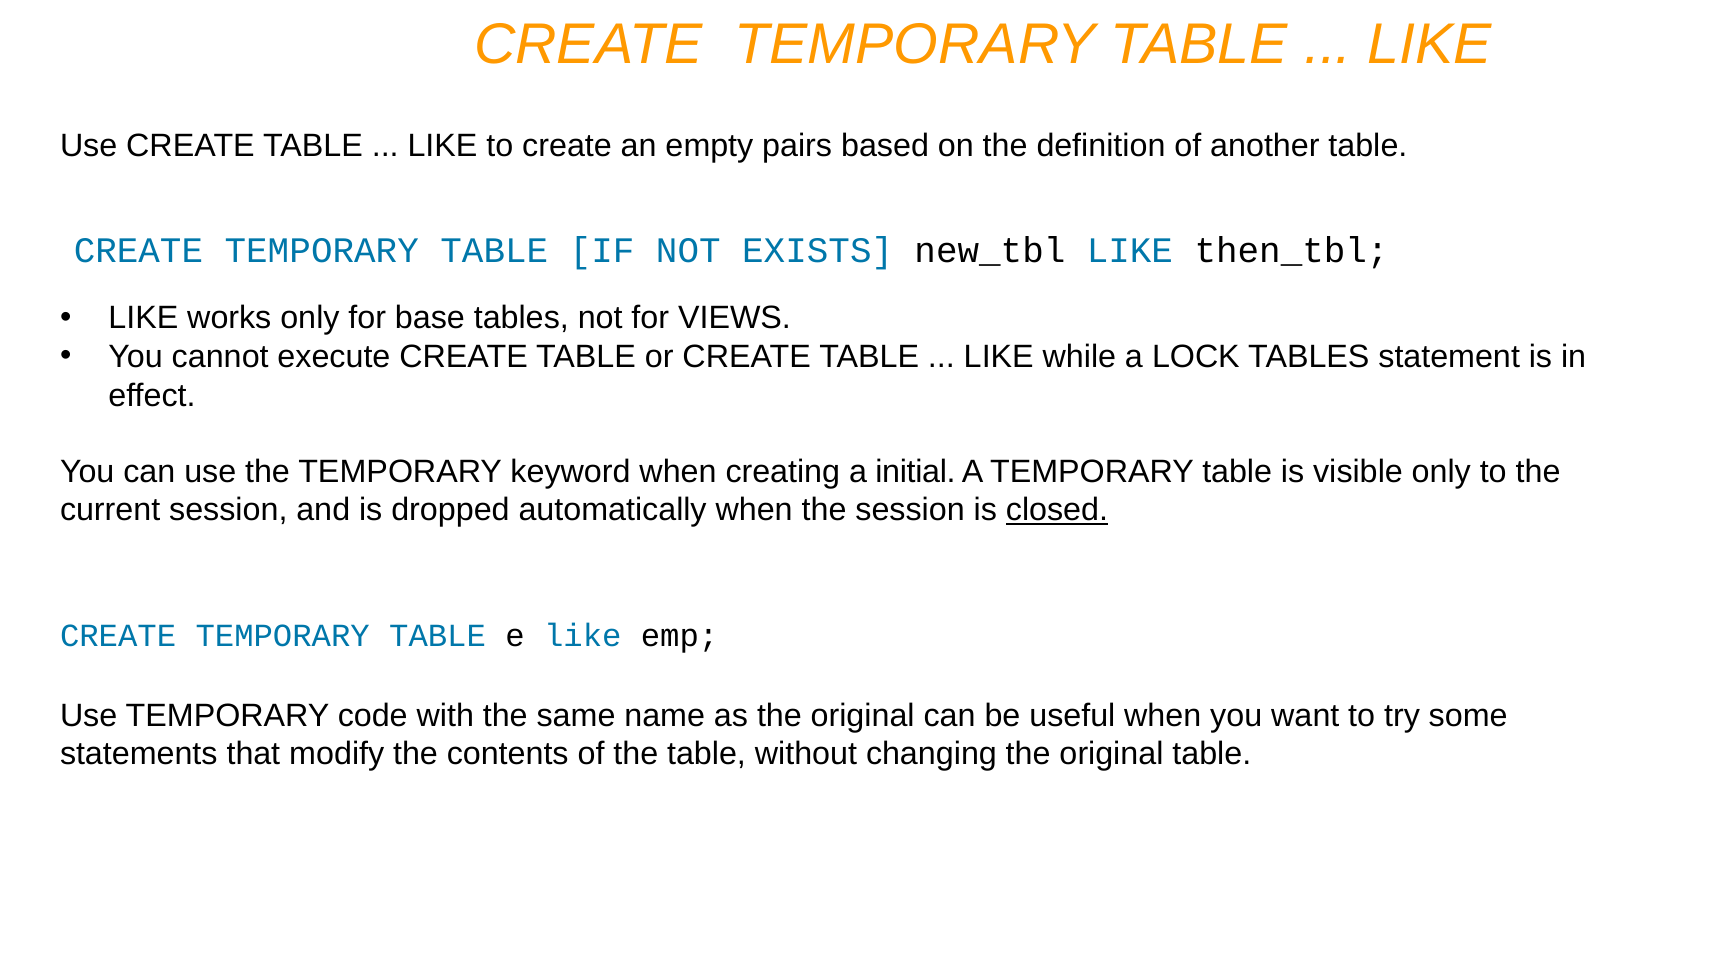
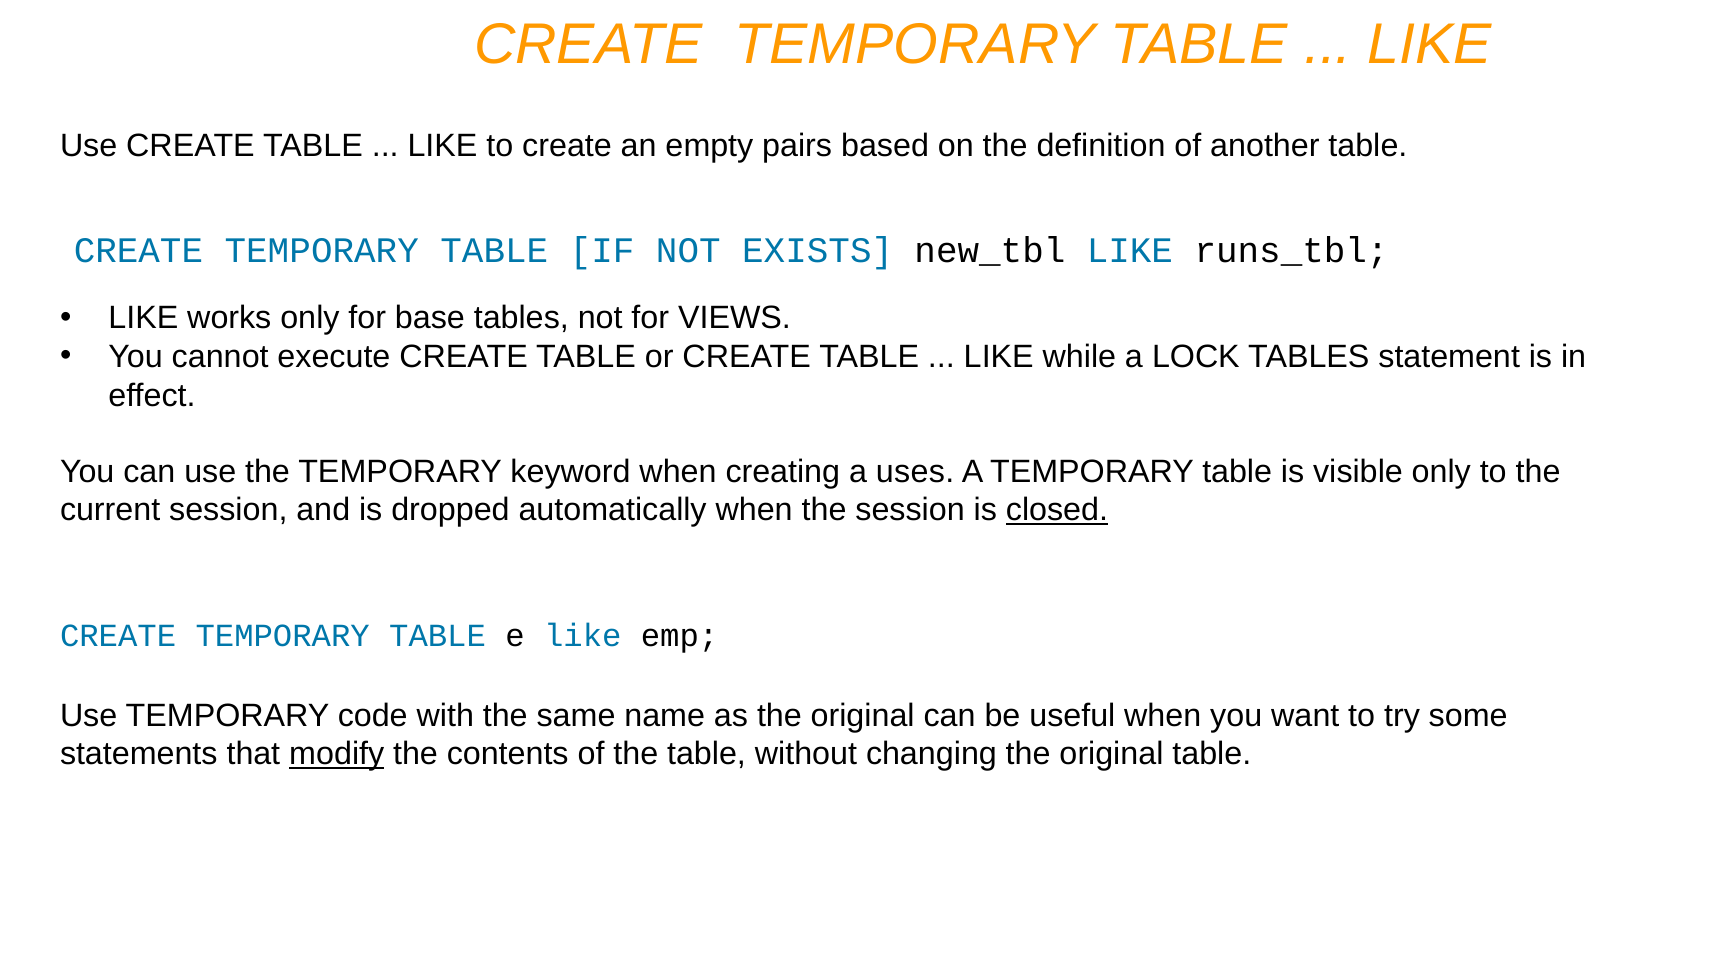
then_tbl: then_tbl -> runs_tbl
initial: initial -> uses
modify underline: none -> present
